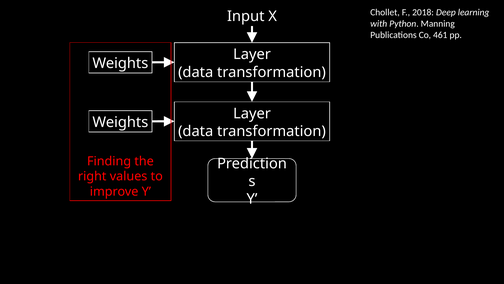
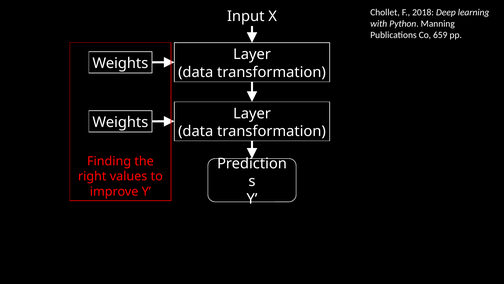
461: 461 -> 659
